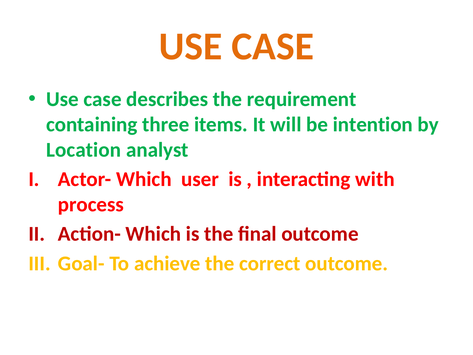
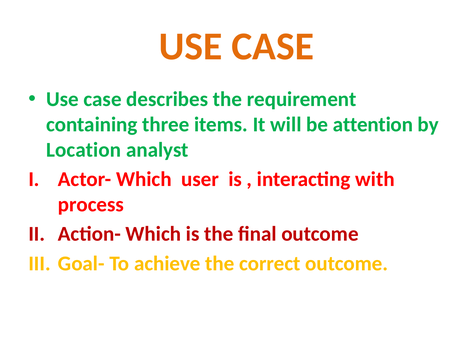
intention: intention -> attention
